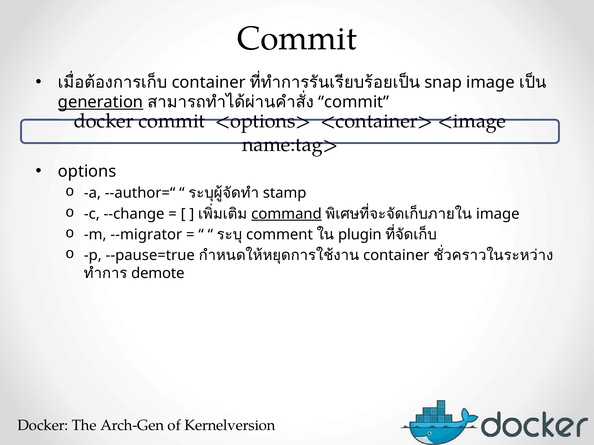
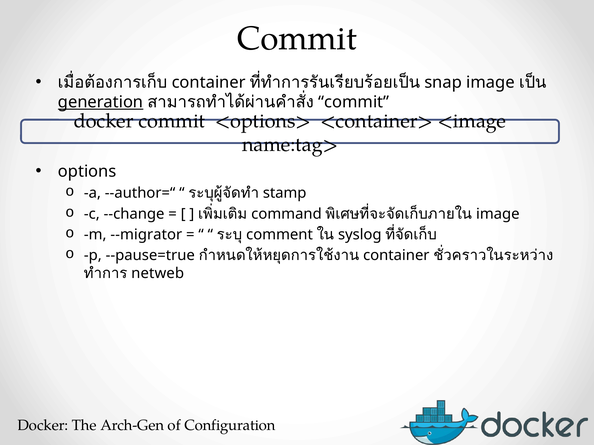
command underline: present -> none
plugin: plugin -> syslog
demote: demote -> netweb
Kernelversion: Kernelversion -> Configuration
